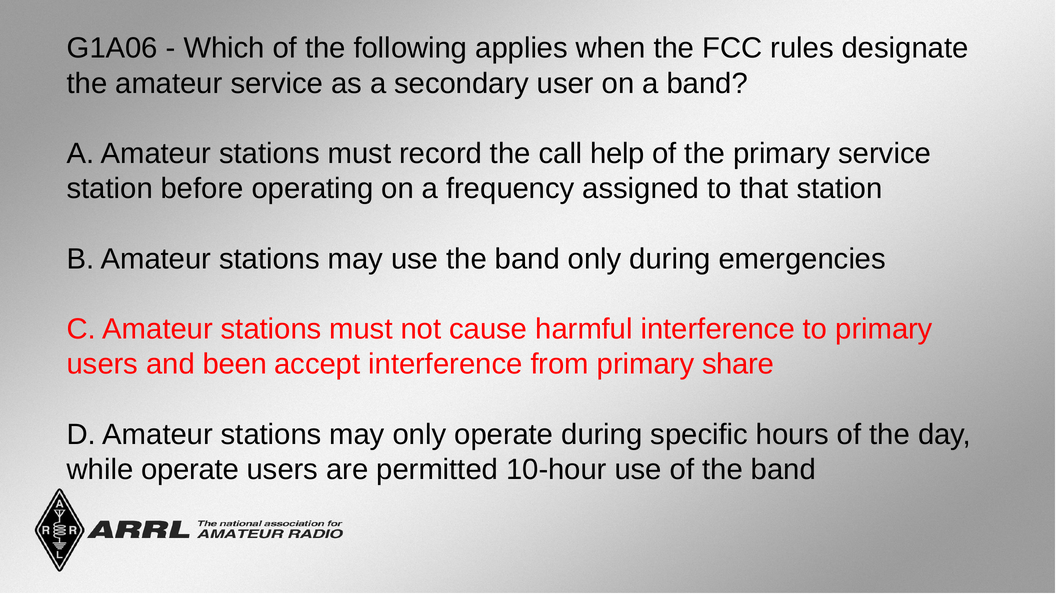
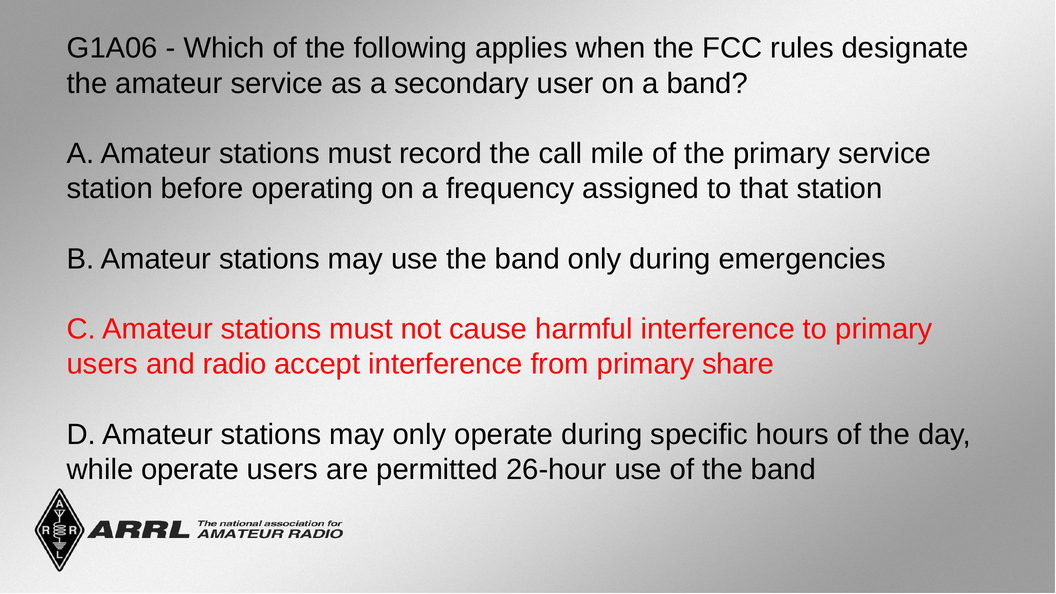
help: help -> mile
been: been -> radio
10-hour: 10-hour -> 26-hour
